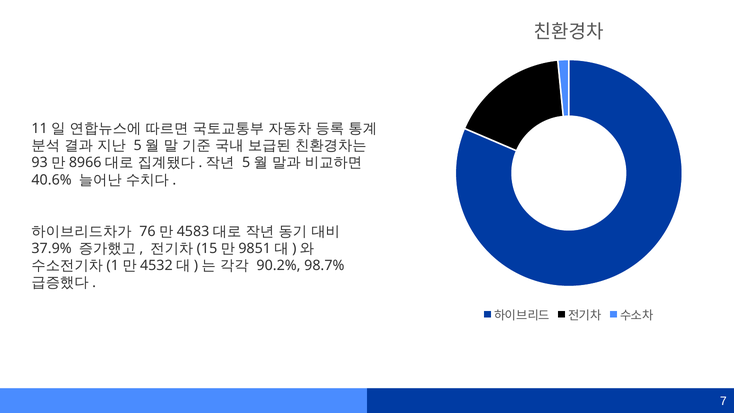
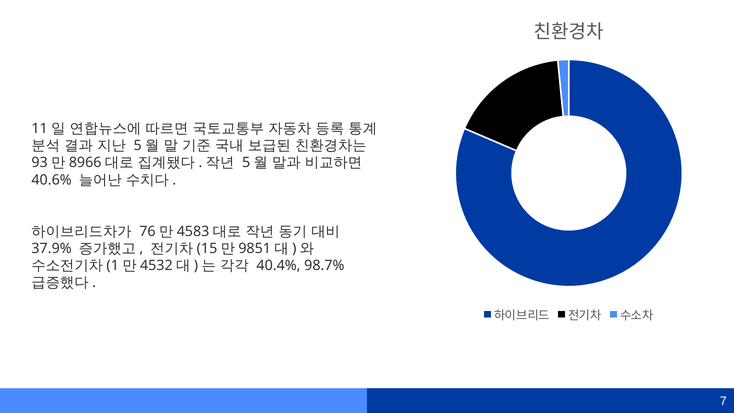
90.2%: 90.2% -> 40.4%
